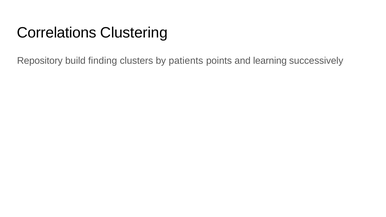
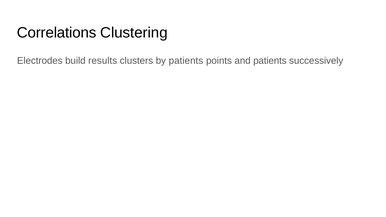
Repository: Repository -> Electrodes
finding: finding -> results
and learning: learning -> patients
